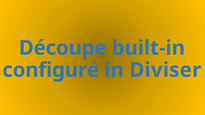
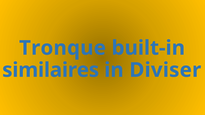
Découpe: Découpe -> Tronque
configuré: configuré -> similaires
